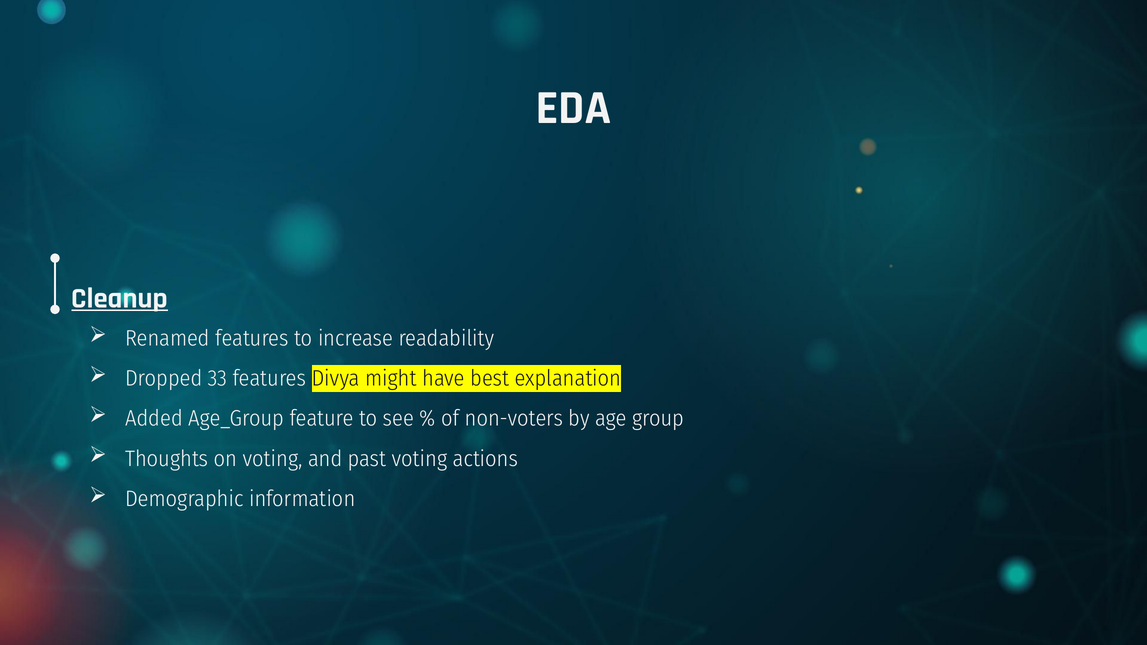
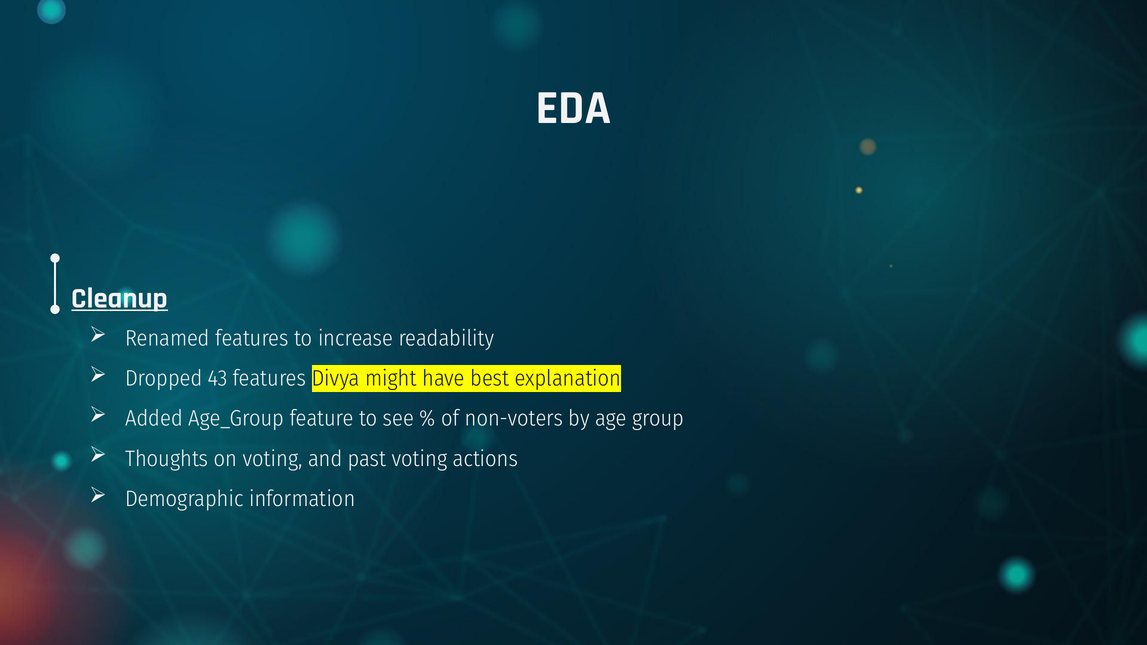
33: 33 -> 43
